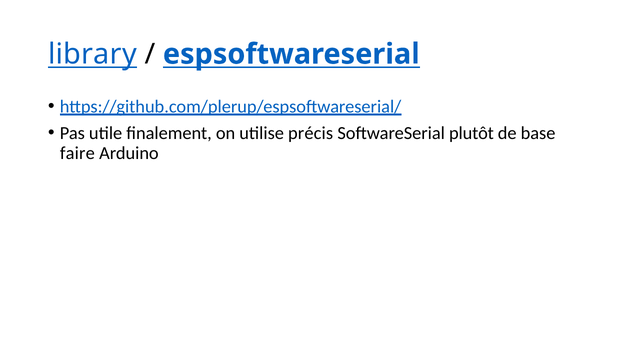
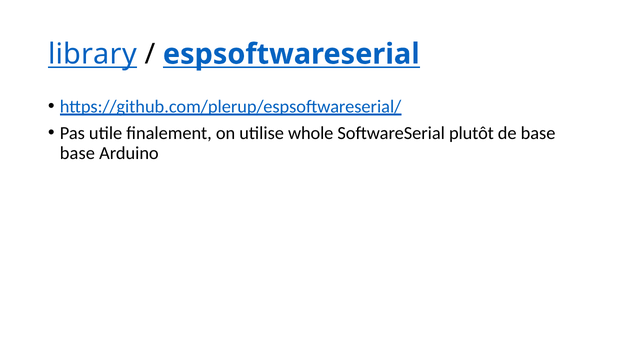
précis: précis -> whole
faire at (77, 153): faire -> base
